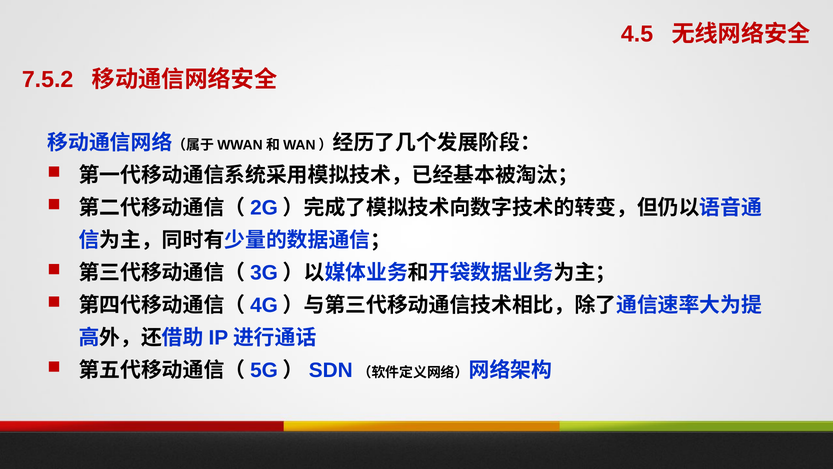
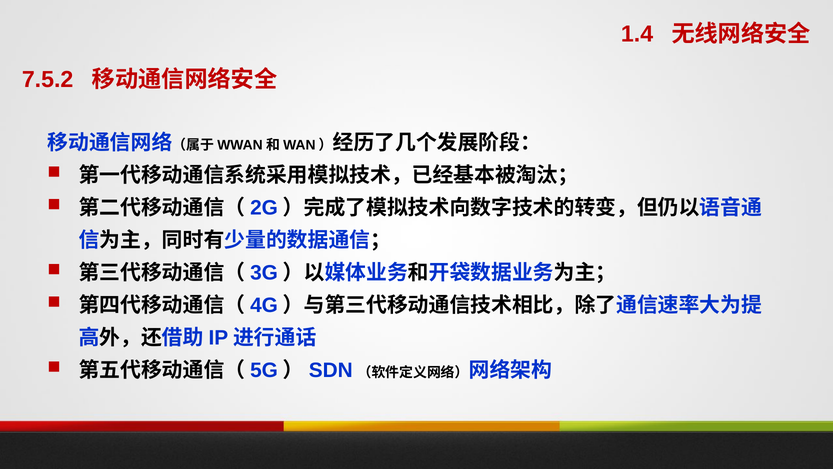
4.5: 4.5 -> 1.4
